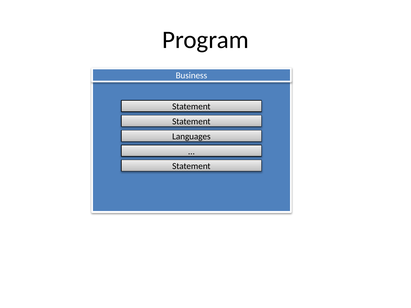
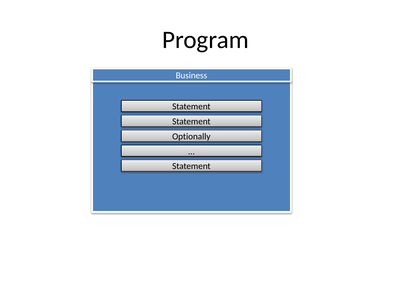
Languages: Languages -> Optionally
